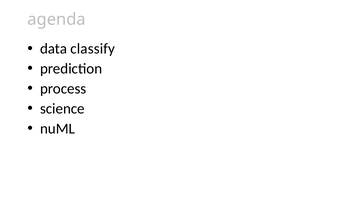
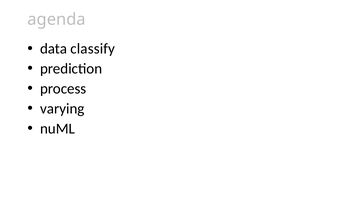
science: science -> varying
